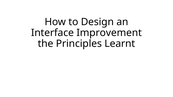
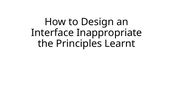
Improvement: Improvement -> Inappropriate
